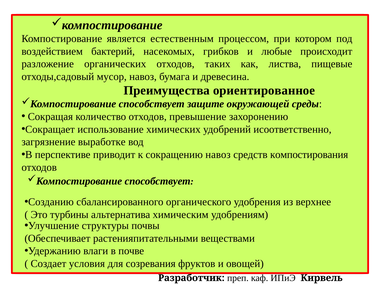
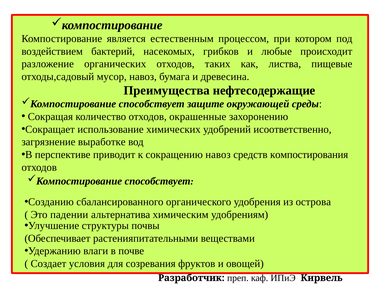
ориентированное: ориентированное -> нефтесодержащие
превышение: превышение -> окрашенные
верхнее: верхнее -> острова
турбины: турбины -> падении
